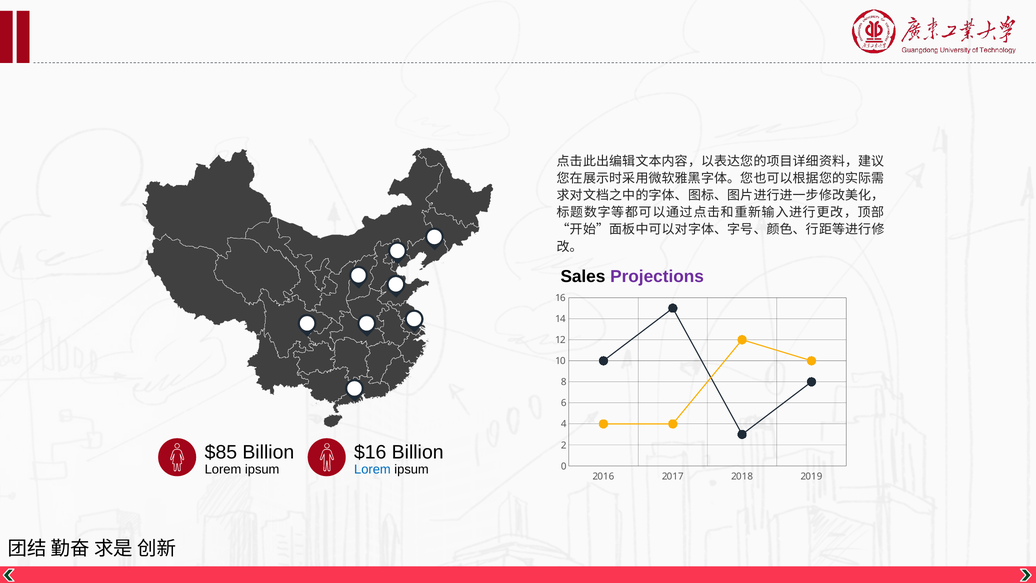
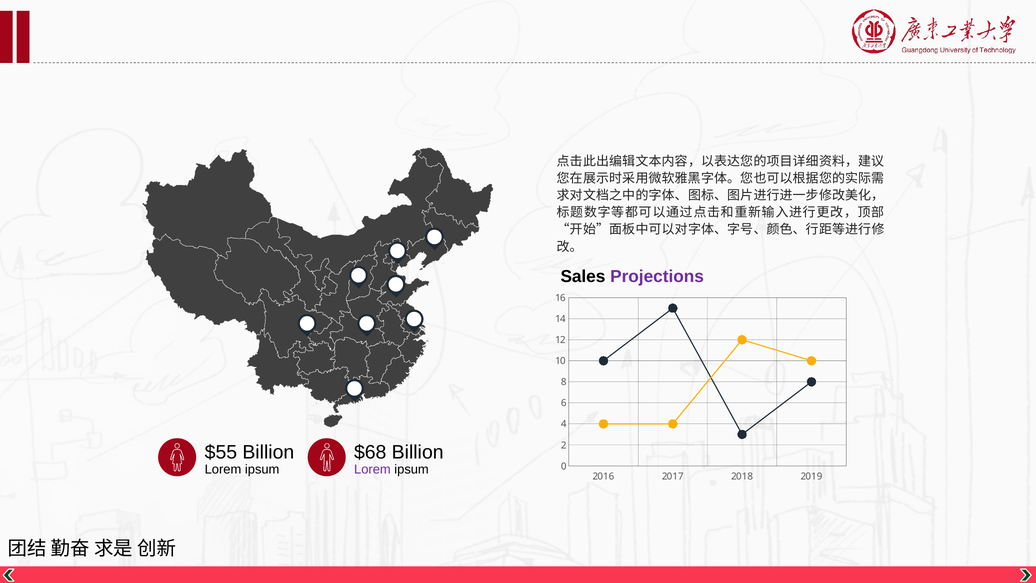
$85: $85 -> $55
$16: $16 -> $68
Lorem at (372, 469) colour: blue -> purple
